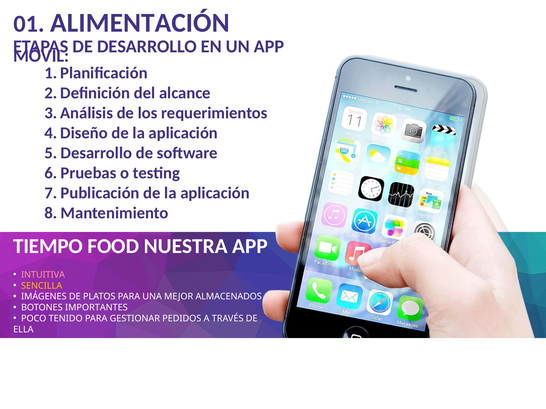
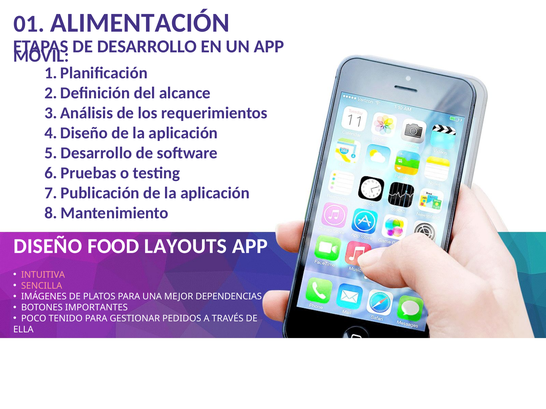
TIEMPO: TIEMPO -> DISEÑO
NUESTRA: NUESTRA -> LAYOUTS
SENCILLA colour: yellow -> pink
ALMACENADOS: ALMACENADOS -> DEPENDENCIAS
